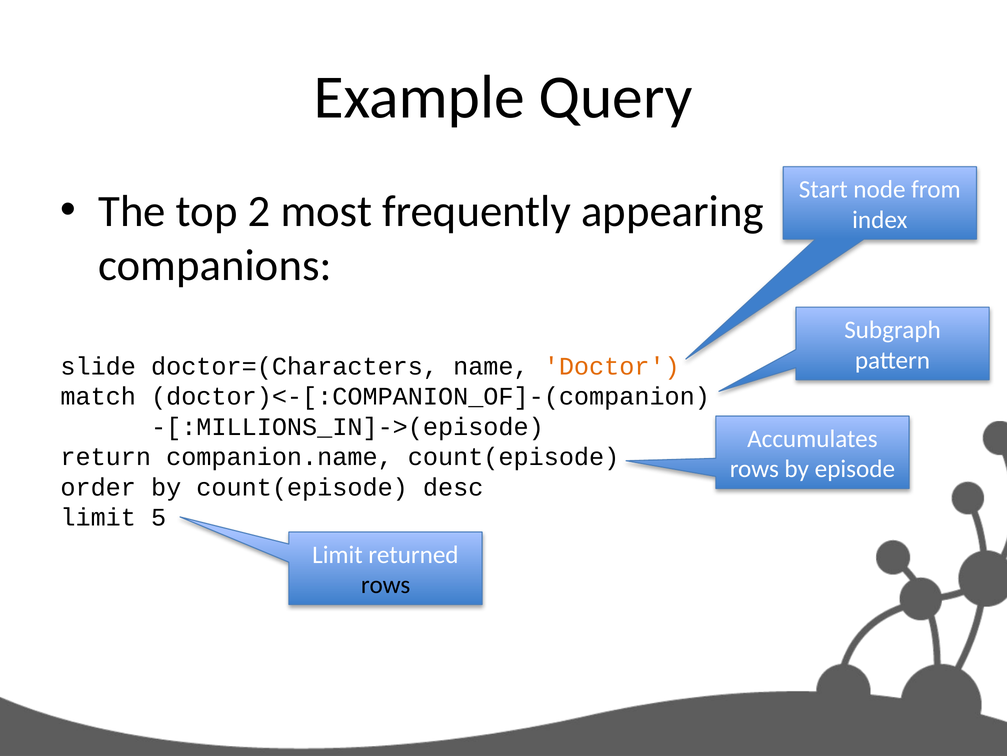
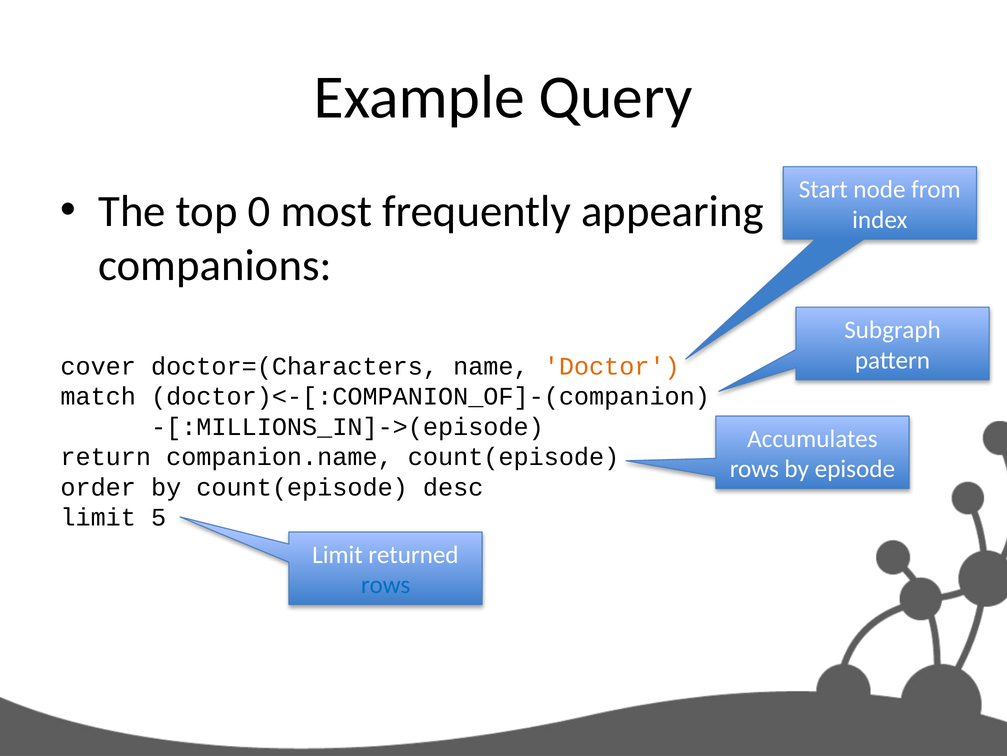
2: 2 -> 0
slide: slide -> cover
rows at (386, 585) colour: black -> blue
